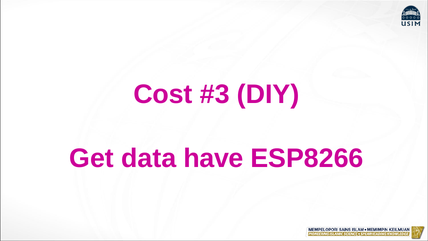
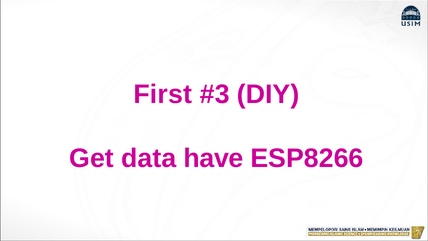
Cost: Cost -> First
